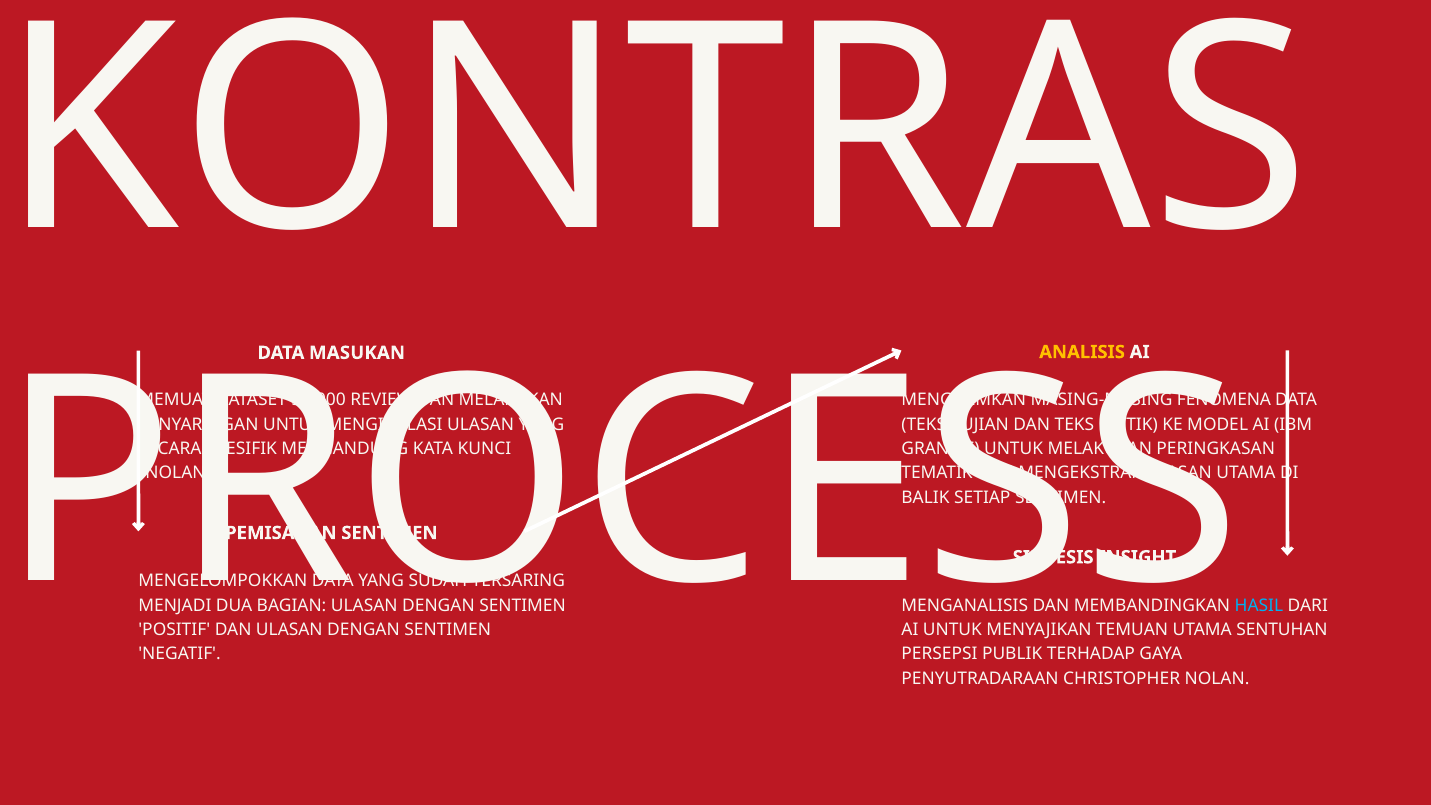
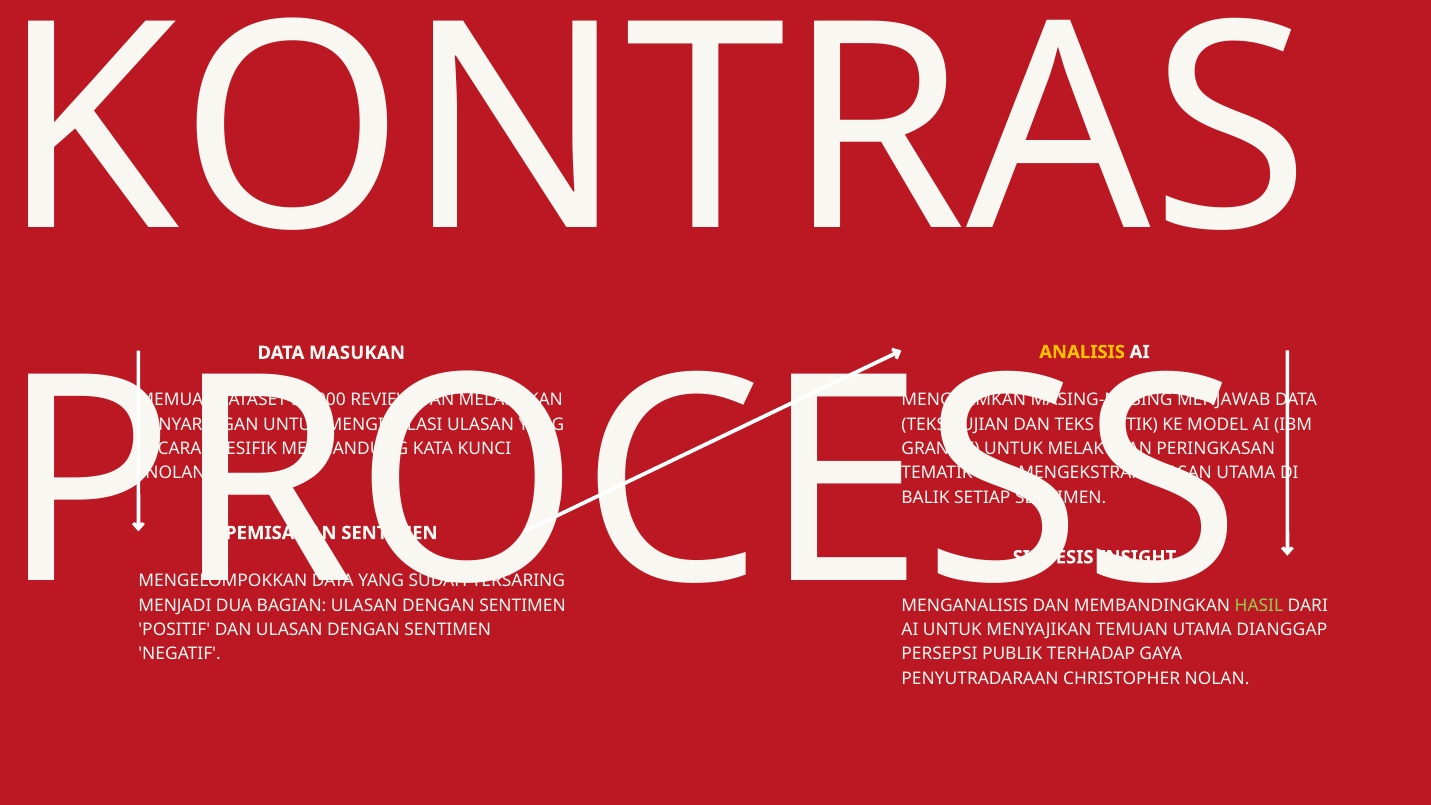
FENOMENA: FENOMENA -> MENJAWAB
HASIL colour: light blue -> light green
SENTUHAN: SENTUHAN -> DIANGGAP
